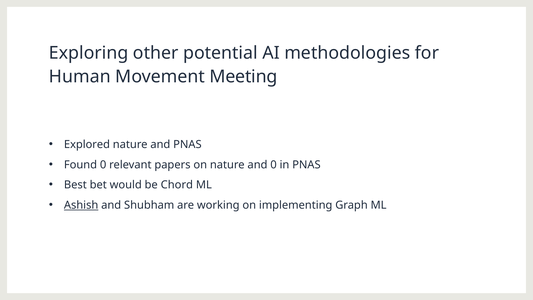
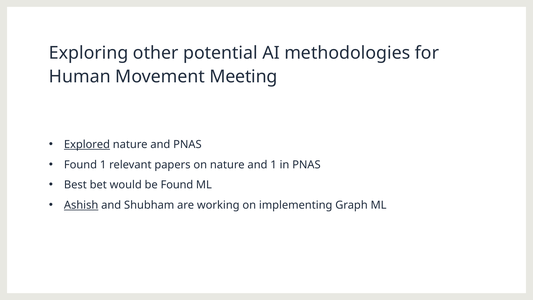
Explored underline: none -> present
Found 0: 0 -> 1
and 0: 0 -> 1
be Chord: Chord -> Found
